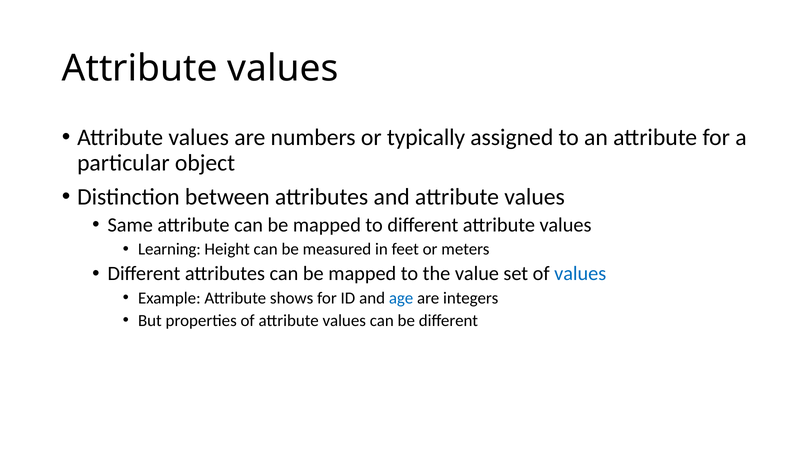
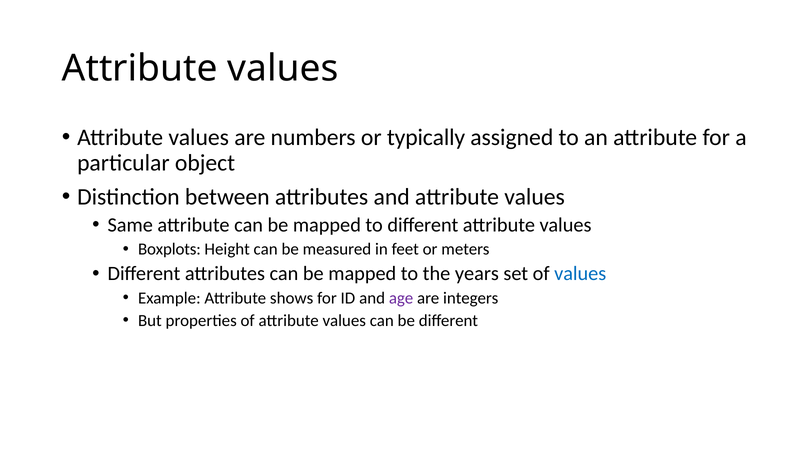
Learning: Learning -> Boxplots
value: value -> years
age colour: blue -> purple
